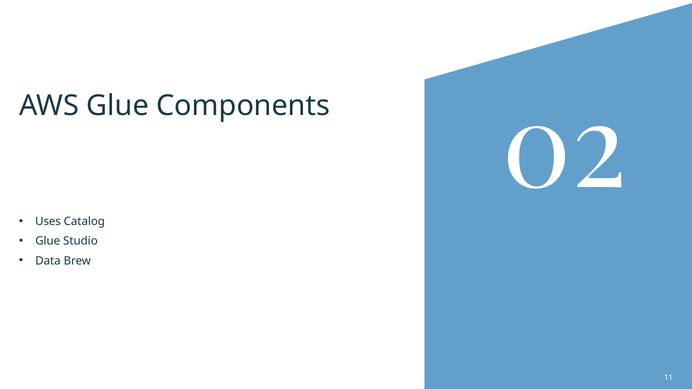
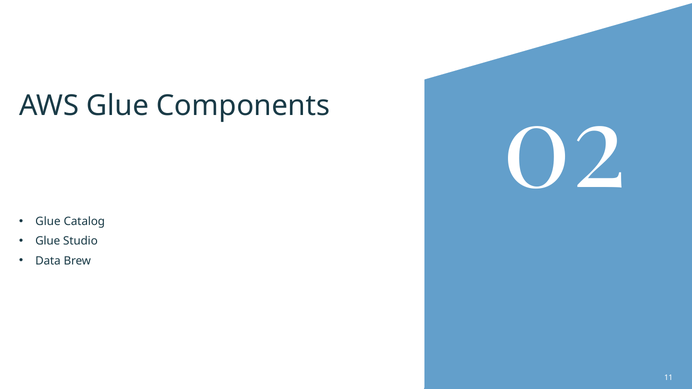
Uses at (48, 222): Uses -> Glue
